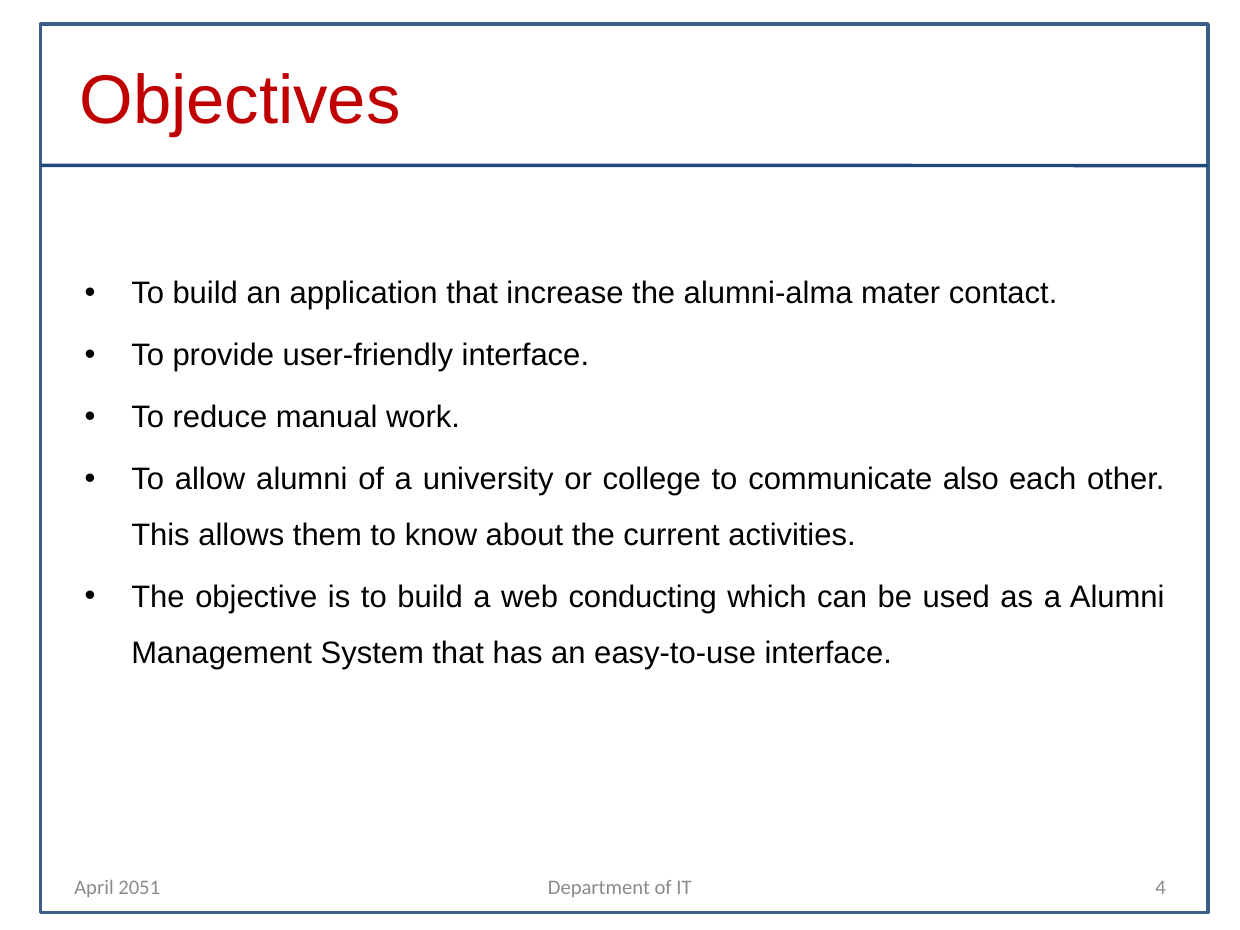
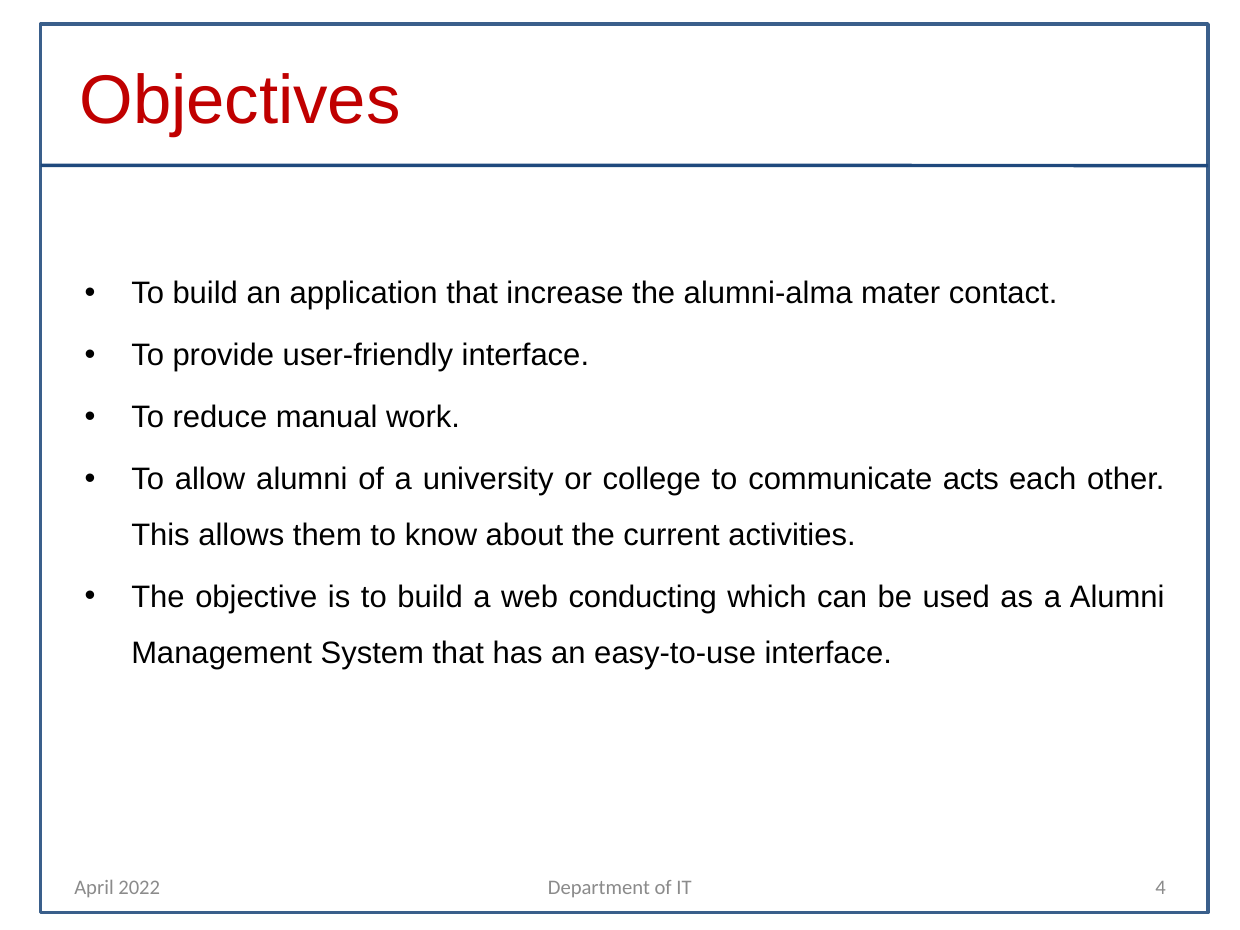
also: also -> acts
2051: 2051 -> 2022
